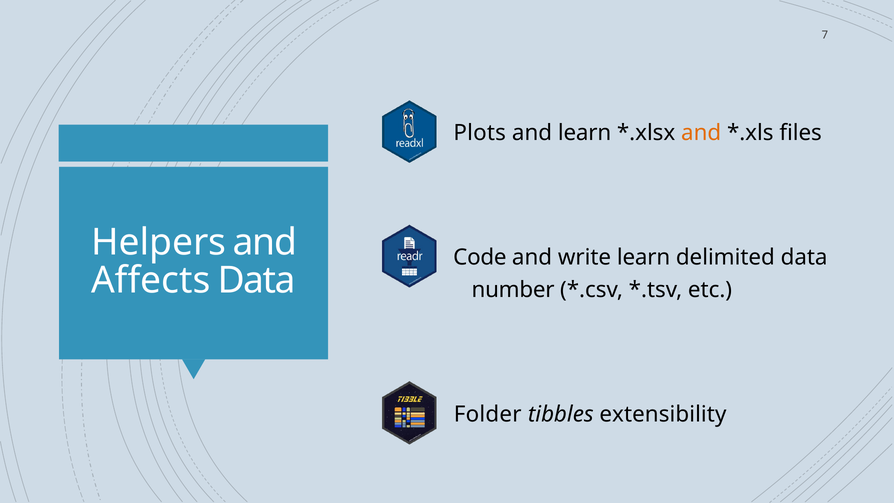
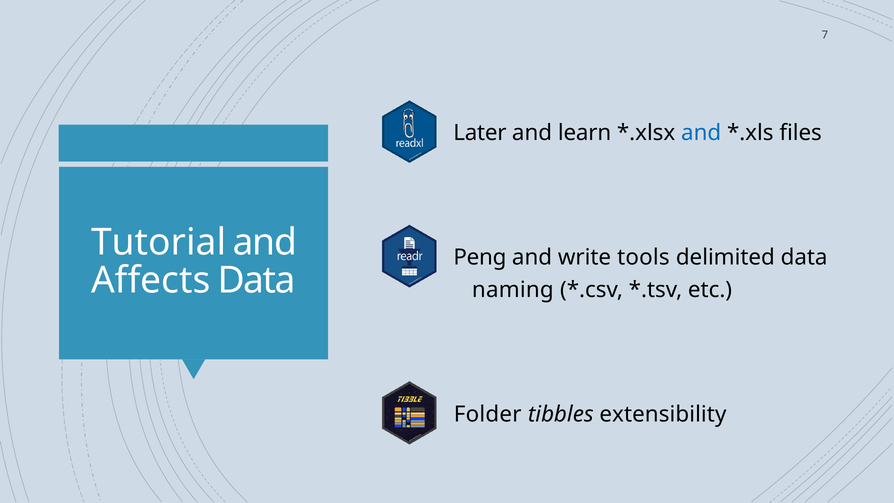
Plots: Plots -> Later
and at (701, 133) colour: orange -> blue
Helpers: Helpers -> Tutorial
Code: Code -> Peng
write learn: learn -> tools
number: number -> naming
